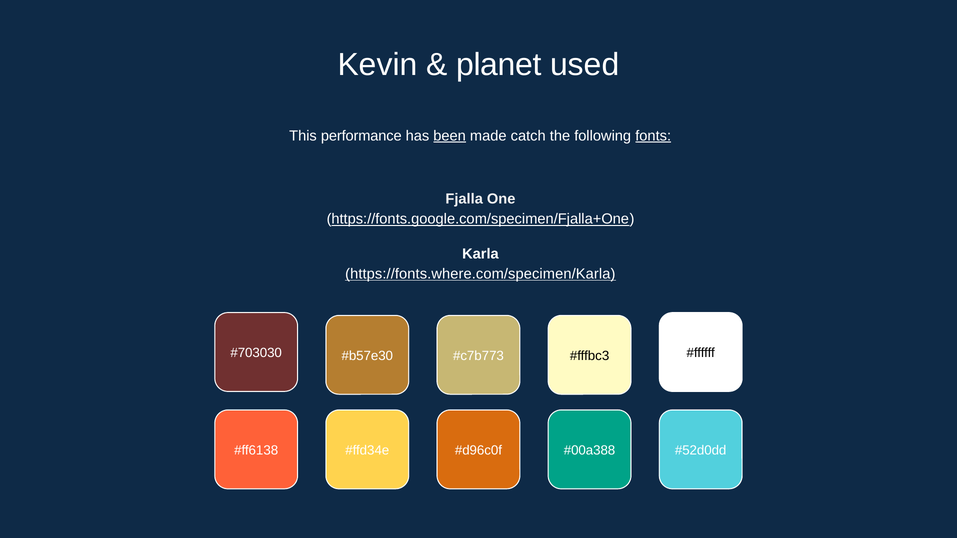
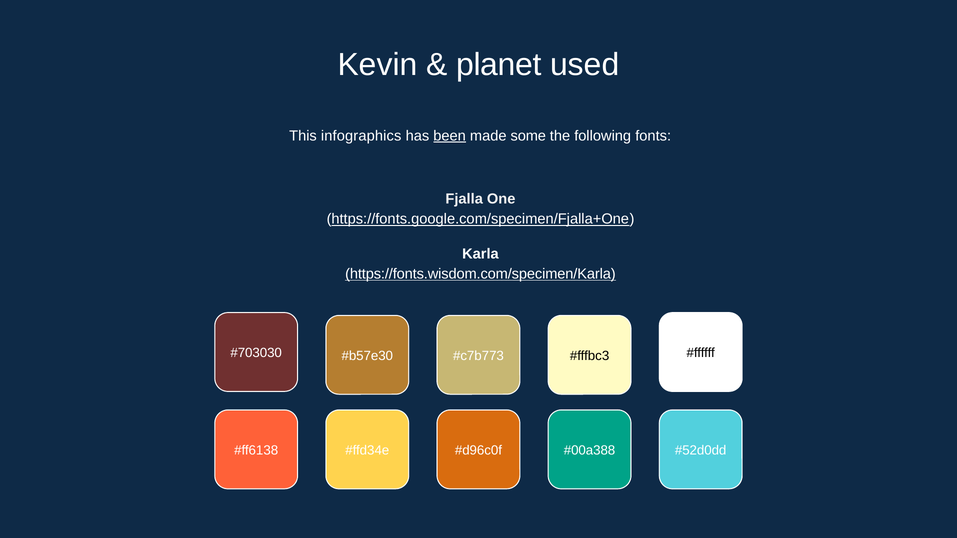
performance: performance -> infographics
catch: catch -> some
fonts underline: present -> none
https://fonts.where.com/specimen/Karla: https://fonts.where.com/specimen/Karla -> https://fonts.wisdom.com/specimen/Karla
